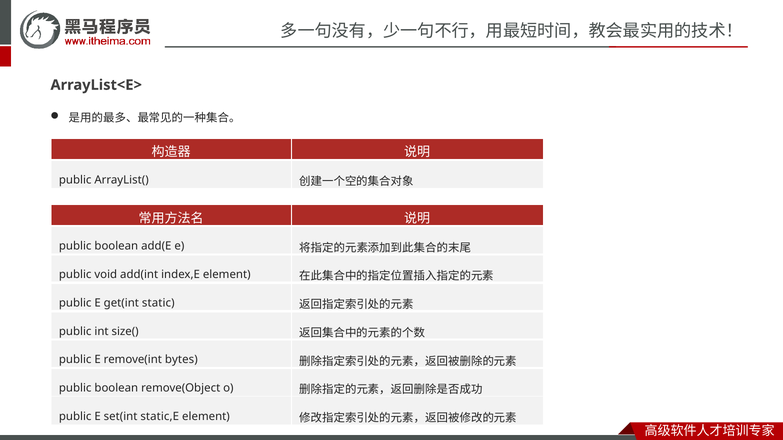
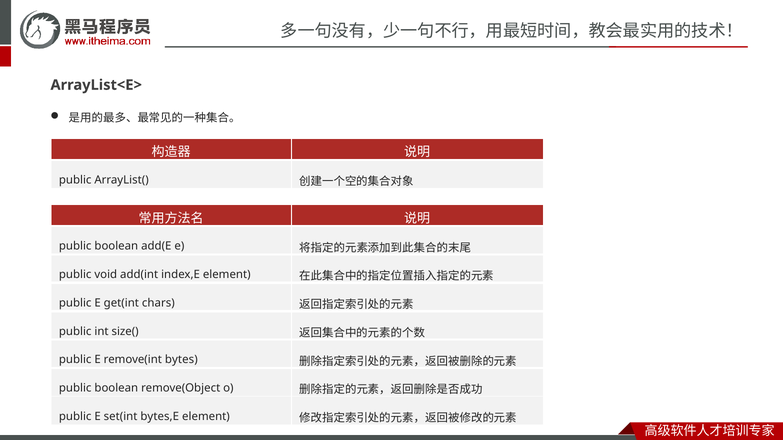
static: static -> chars
static,E: static,E -> bytes,E
